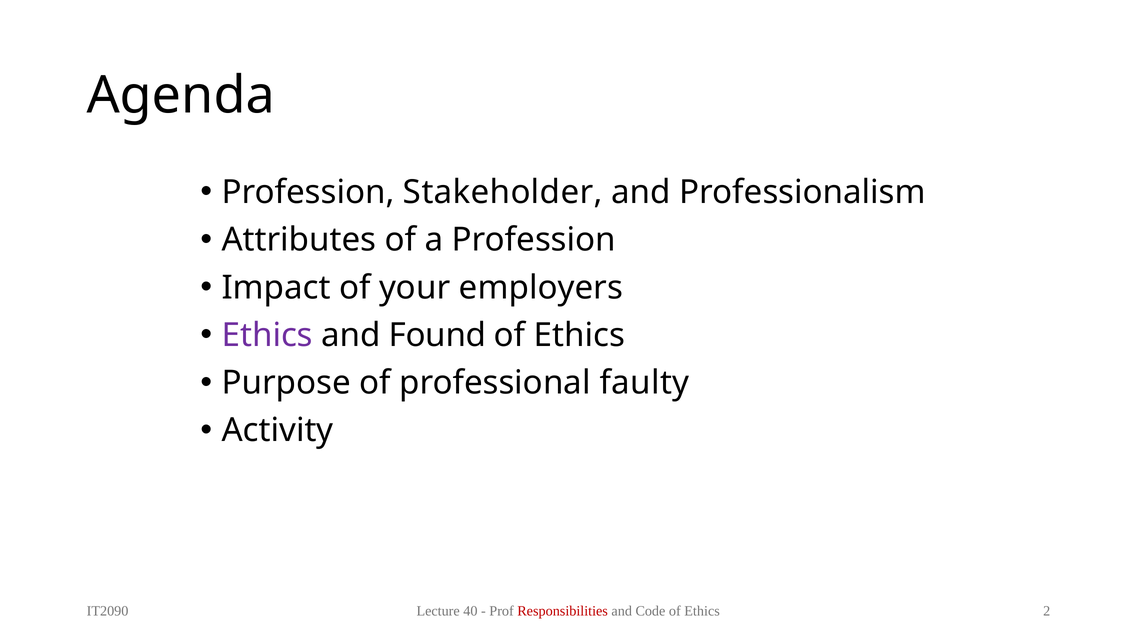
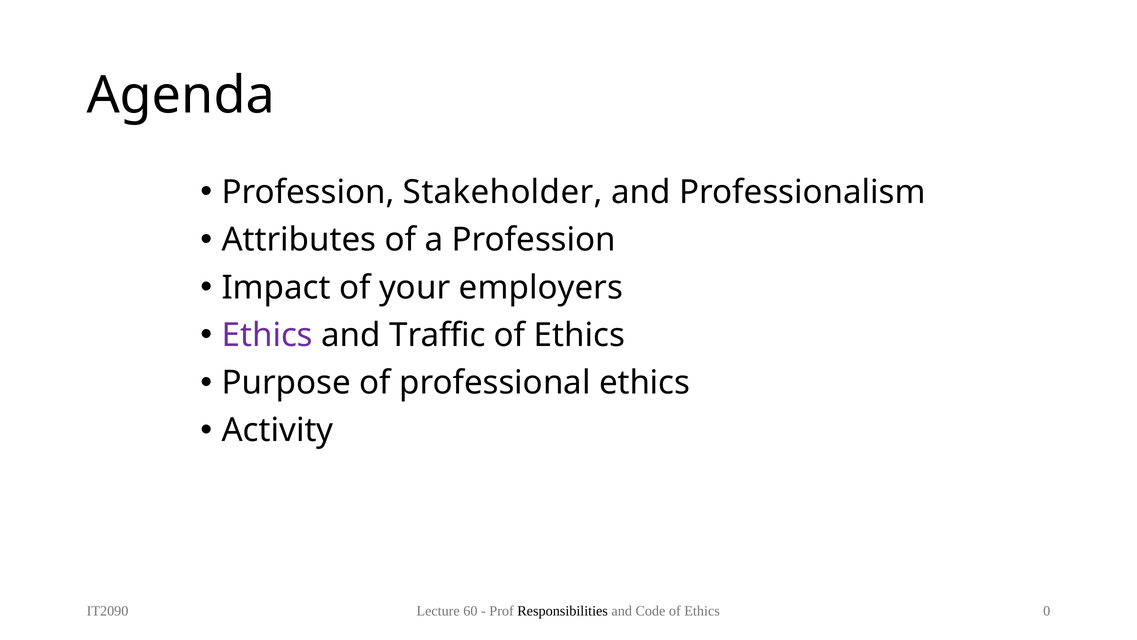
Found: Found -> Traffic
professional faulty: faulty -> ethics
40: 40 -> 60
Responsibilities colour: red -> black
2: 2 -> 0
